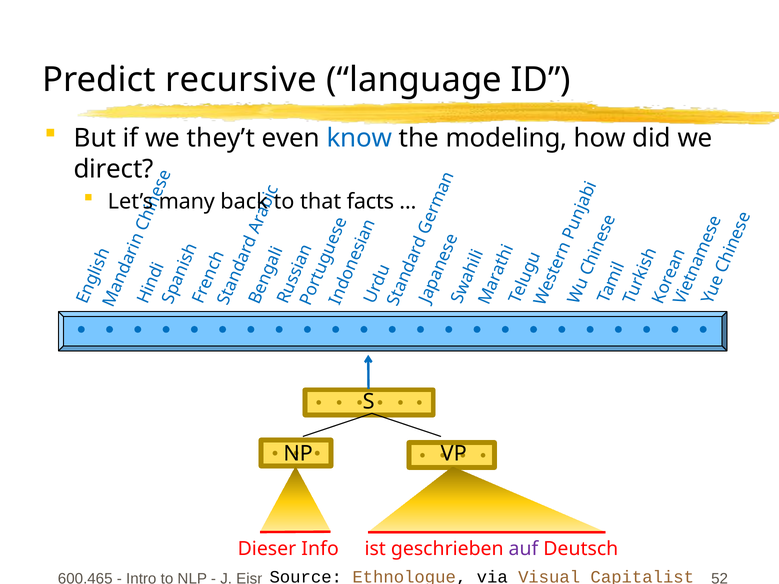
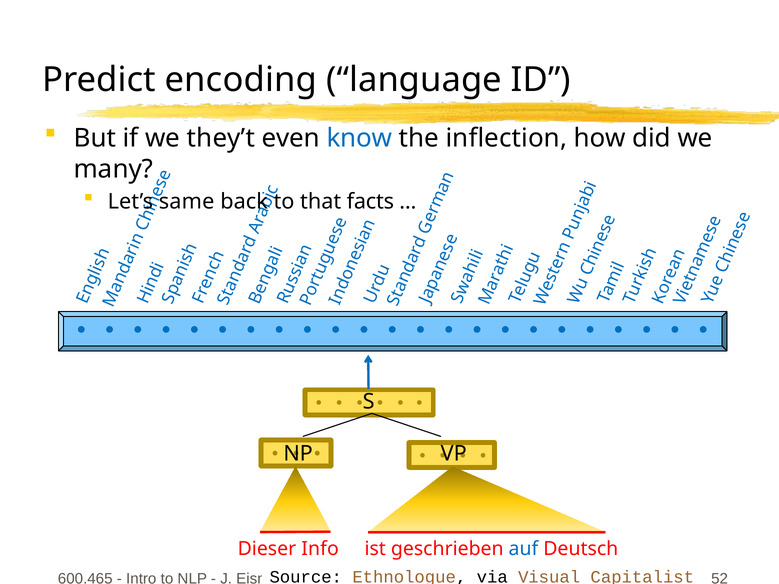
recursive: recursive -> encoding
modeling: modeling -> inflection
direct: direct -> many
many: many -> same
auf colour: purple -> blue
